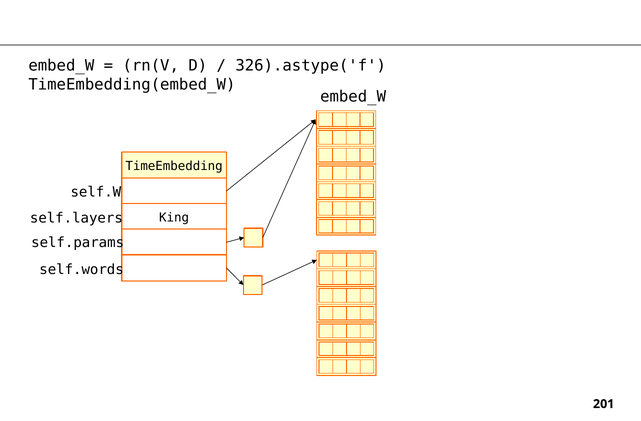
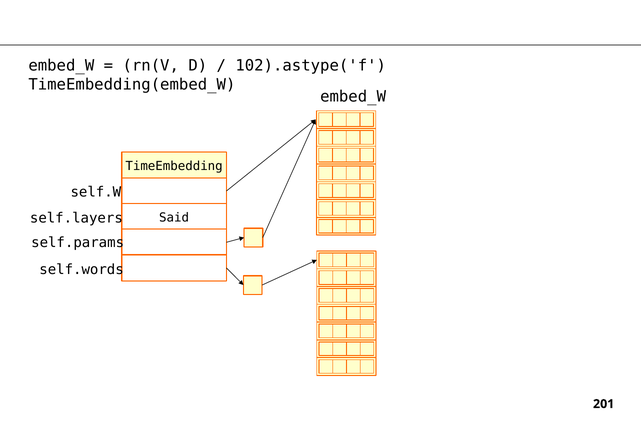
326).astype('f: 326).astype('f -> 102).astype('f
King: King -> Said
